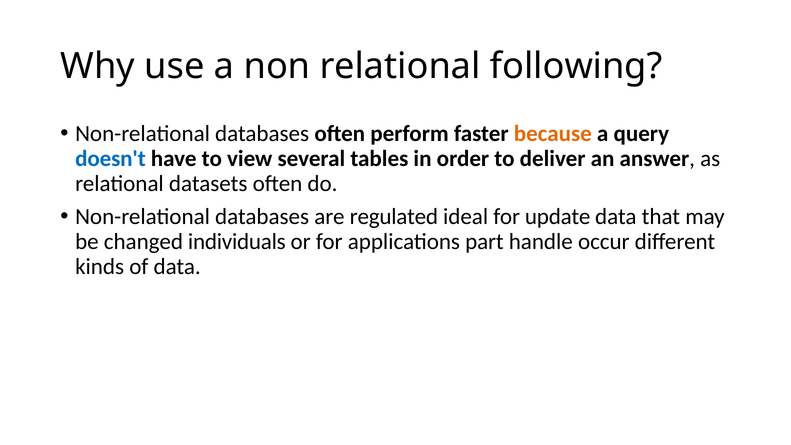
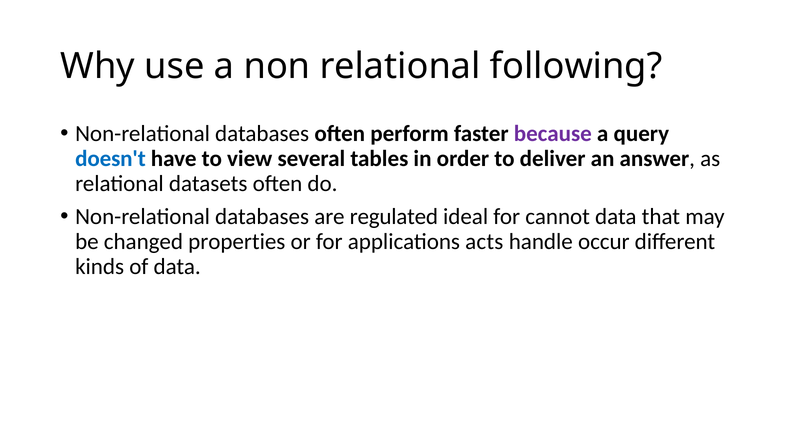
because colour: orange -> purple
update: update -> cannot
individuals: individuals -> properties
part: part -> acts
